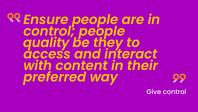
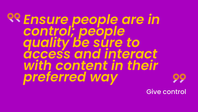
they: they -> sure
